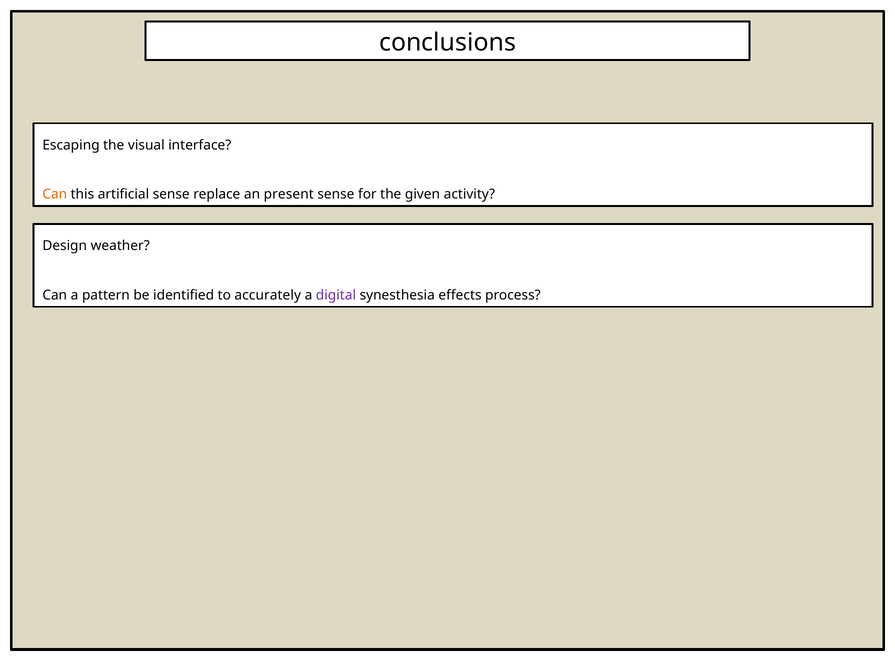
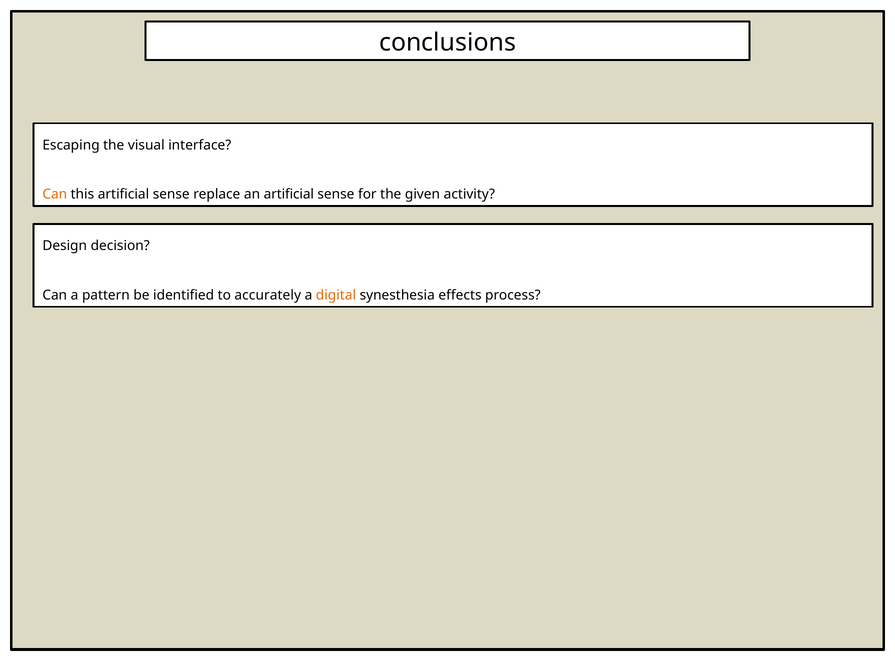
an present: present -> artificial
weather: weather -> decision
digital colour: purple -> orange
